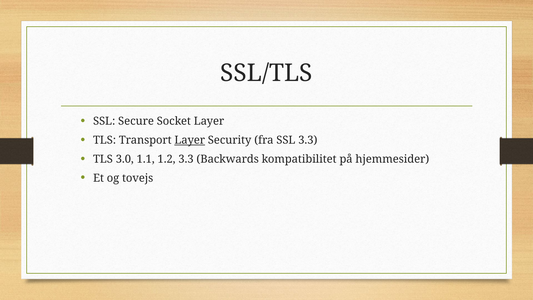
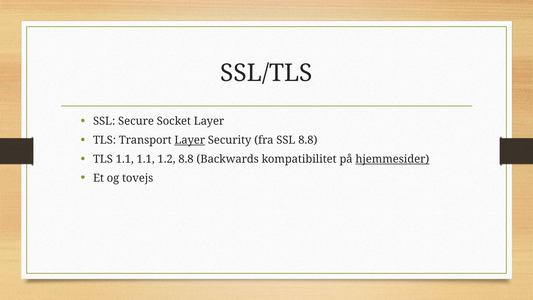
SSL 3.3: 3.3 -> 8.8
TLS 3.0: 3.0 -> 1.1
1.2 3.3: 3.3 -> 8.8
hjemmesider underline: none -> present
